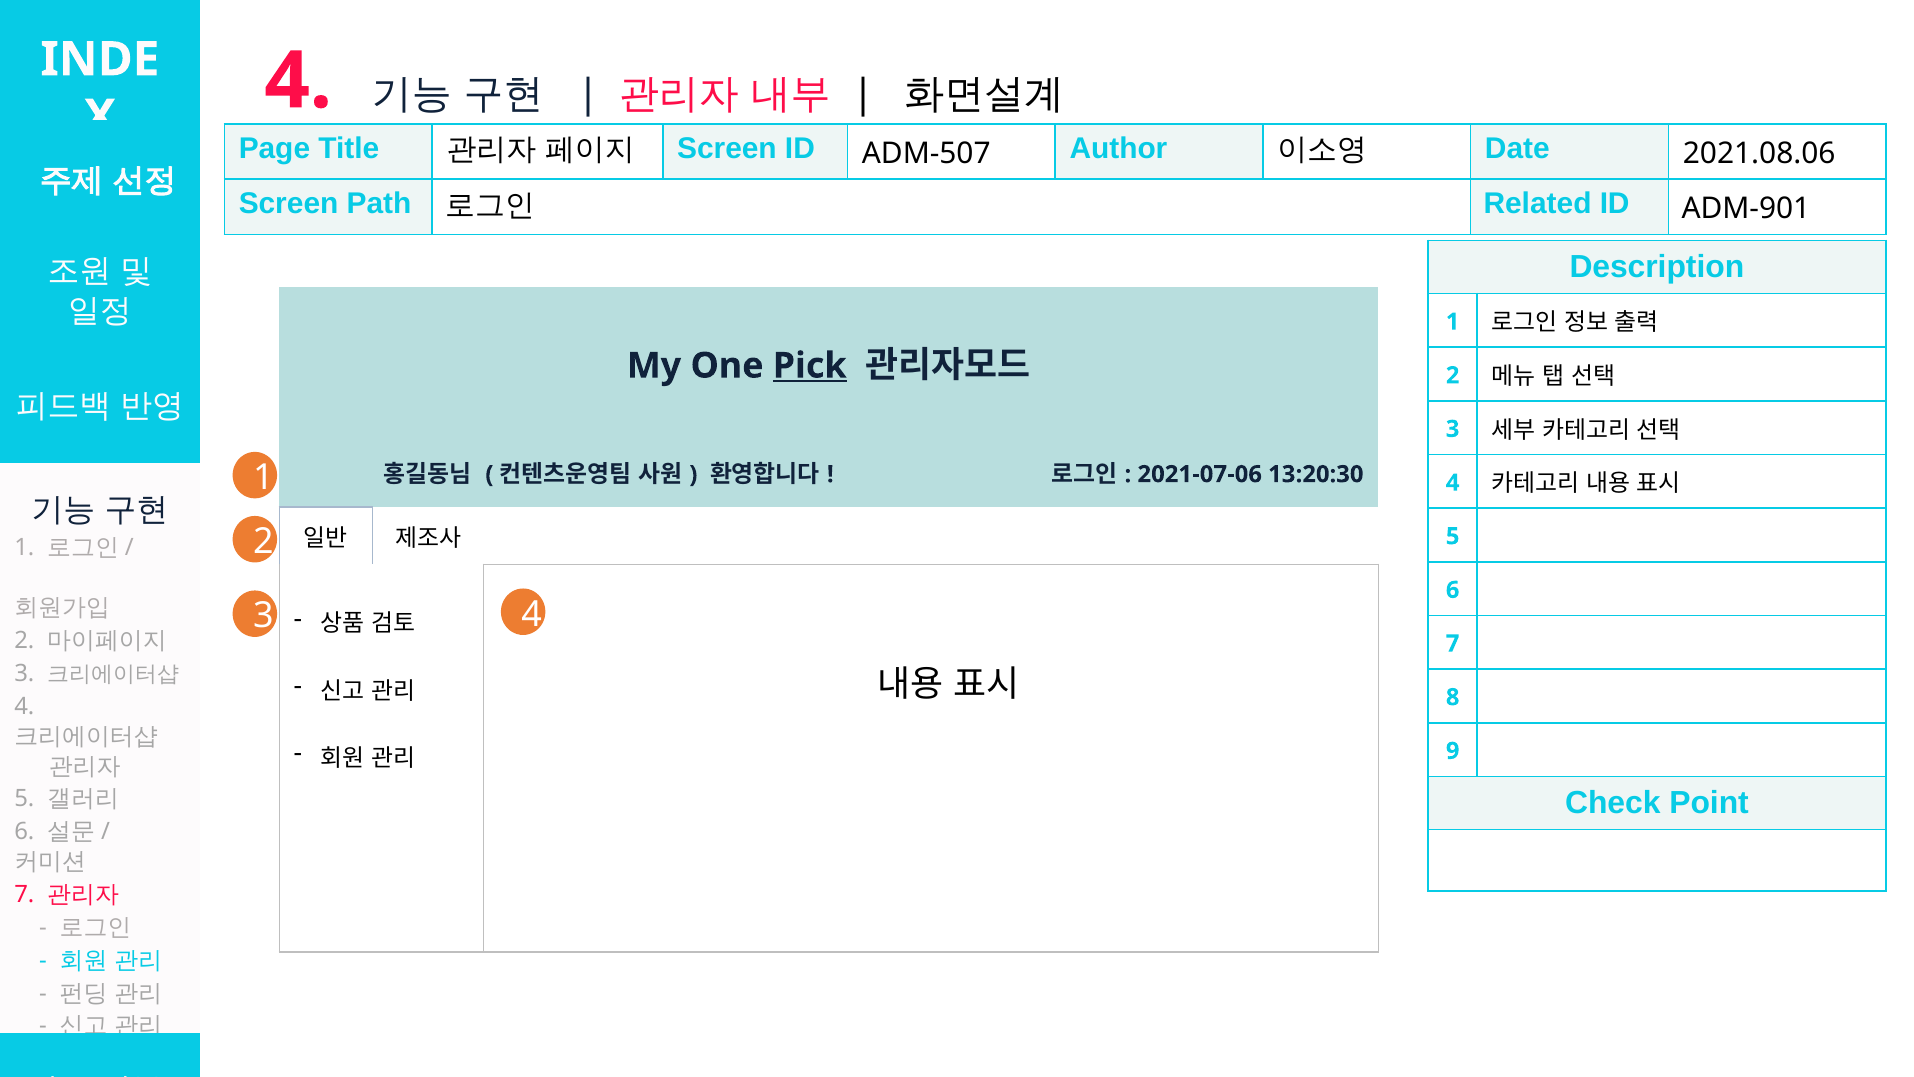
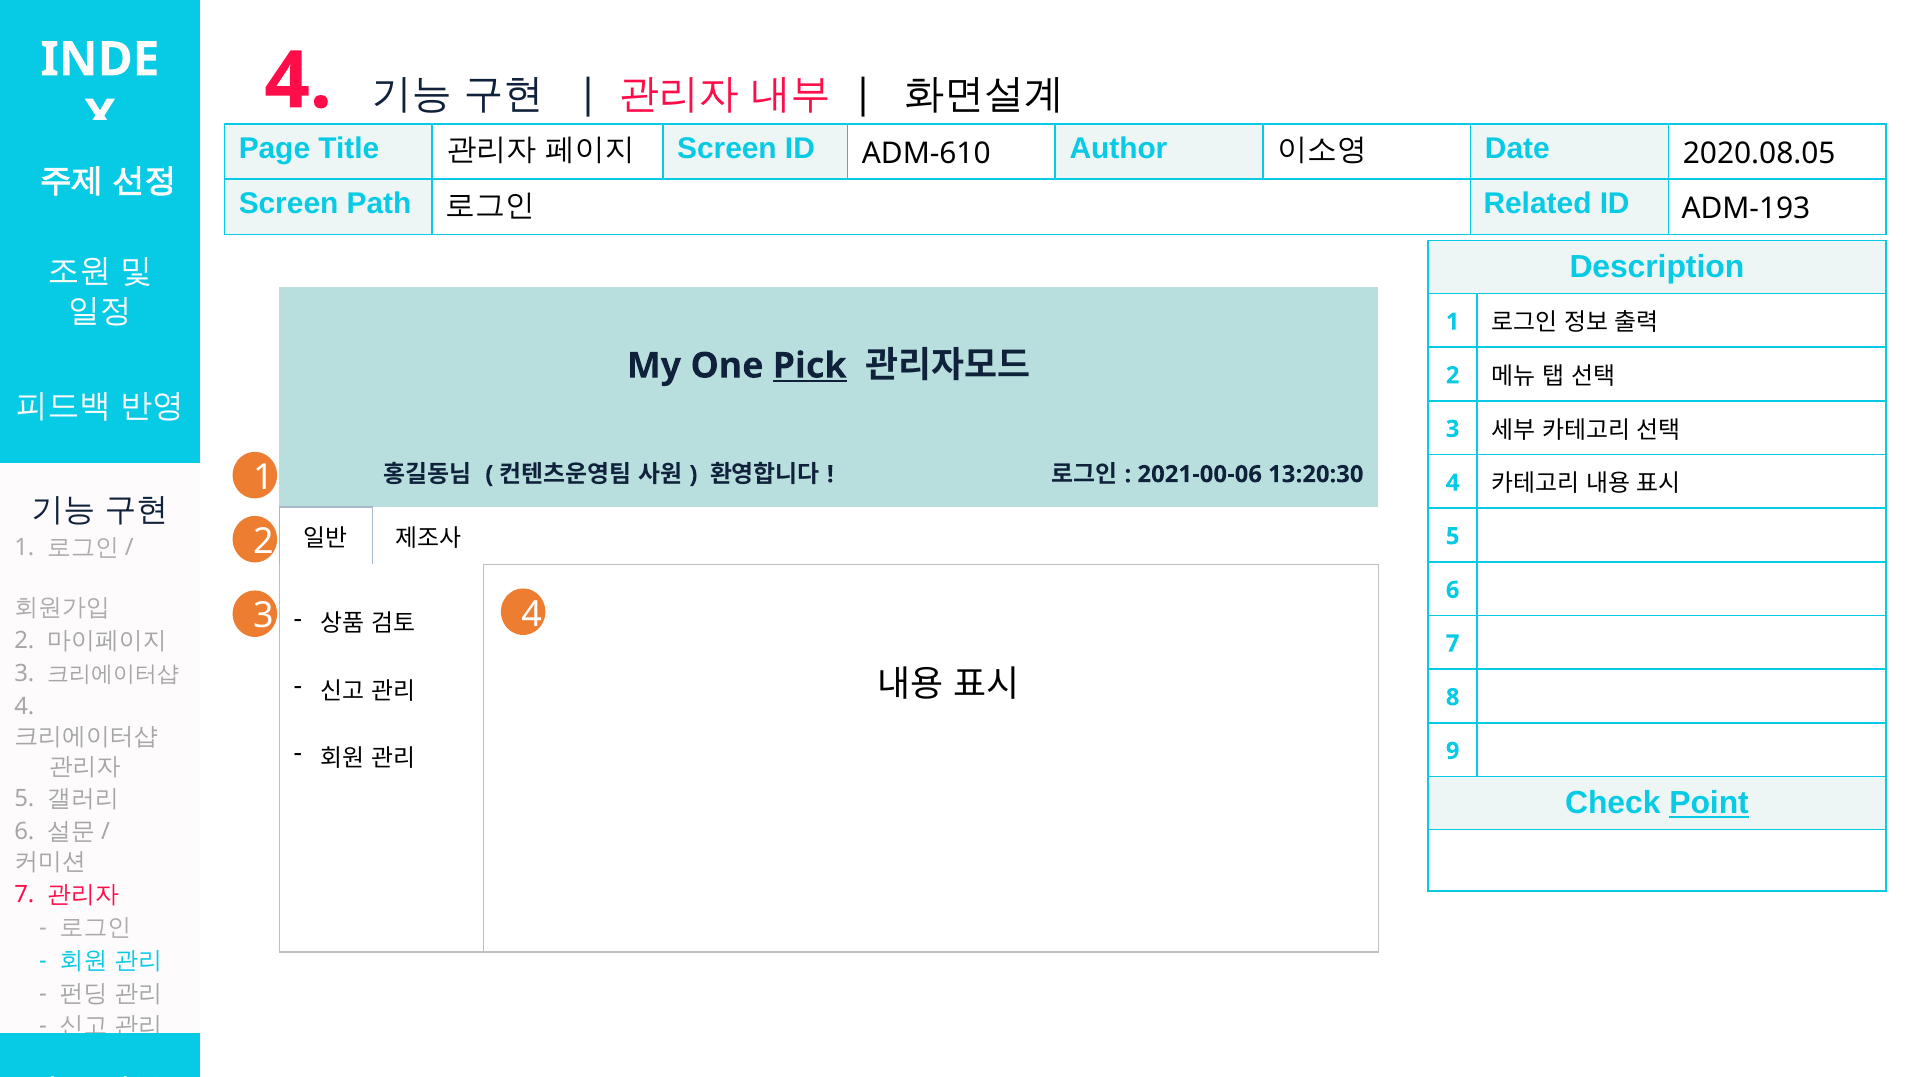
ADM-507: ADM-507 -> ADM-610
2021.08.06: 2021.08.06 -> 2020.08.05
ADM-901: ADM-901 -> ADM-193
2021-07-06: 2021-07-06 -> 2021-00-06
Point underline: none -> present
